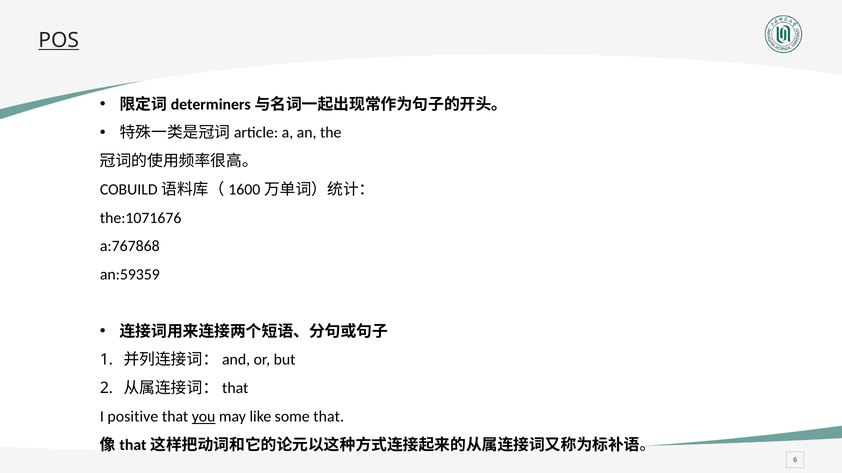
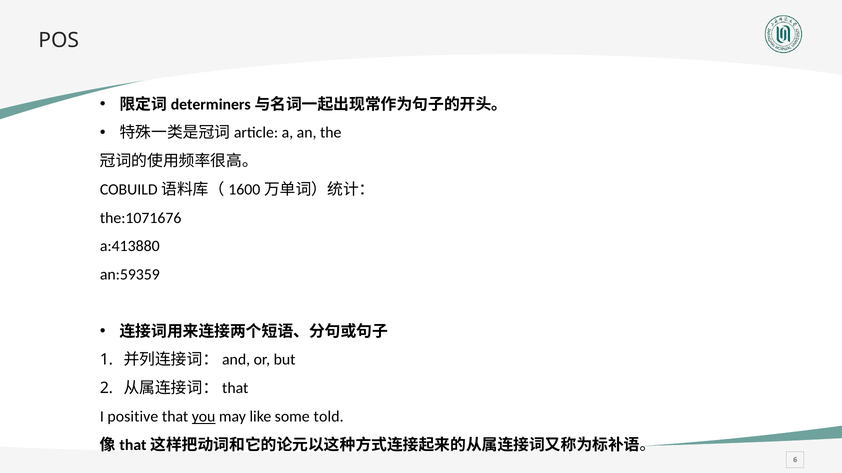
POS underline: present -> none
a:767868: a:767868 -> a:413880
some that: that -> told
